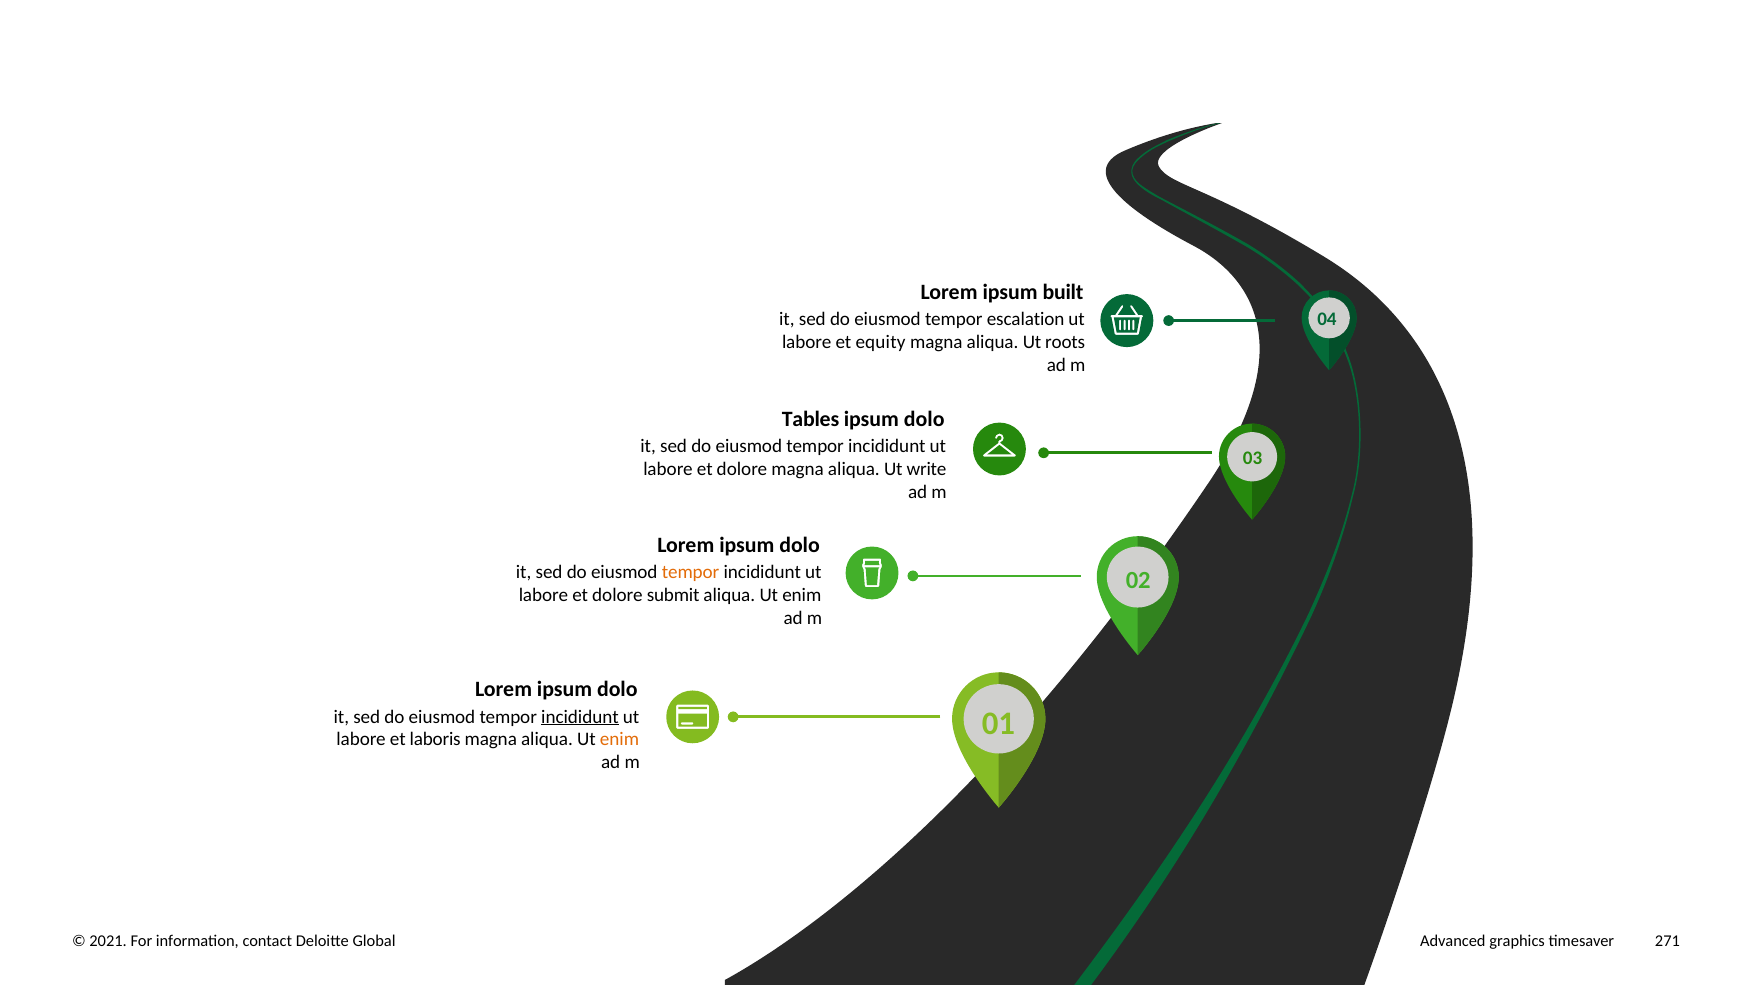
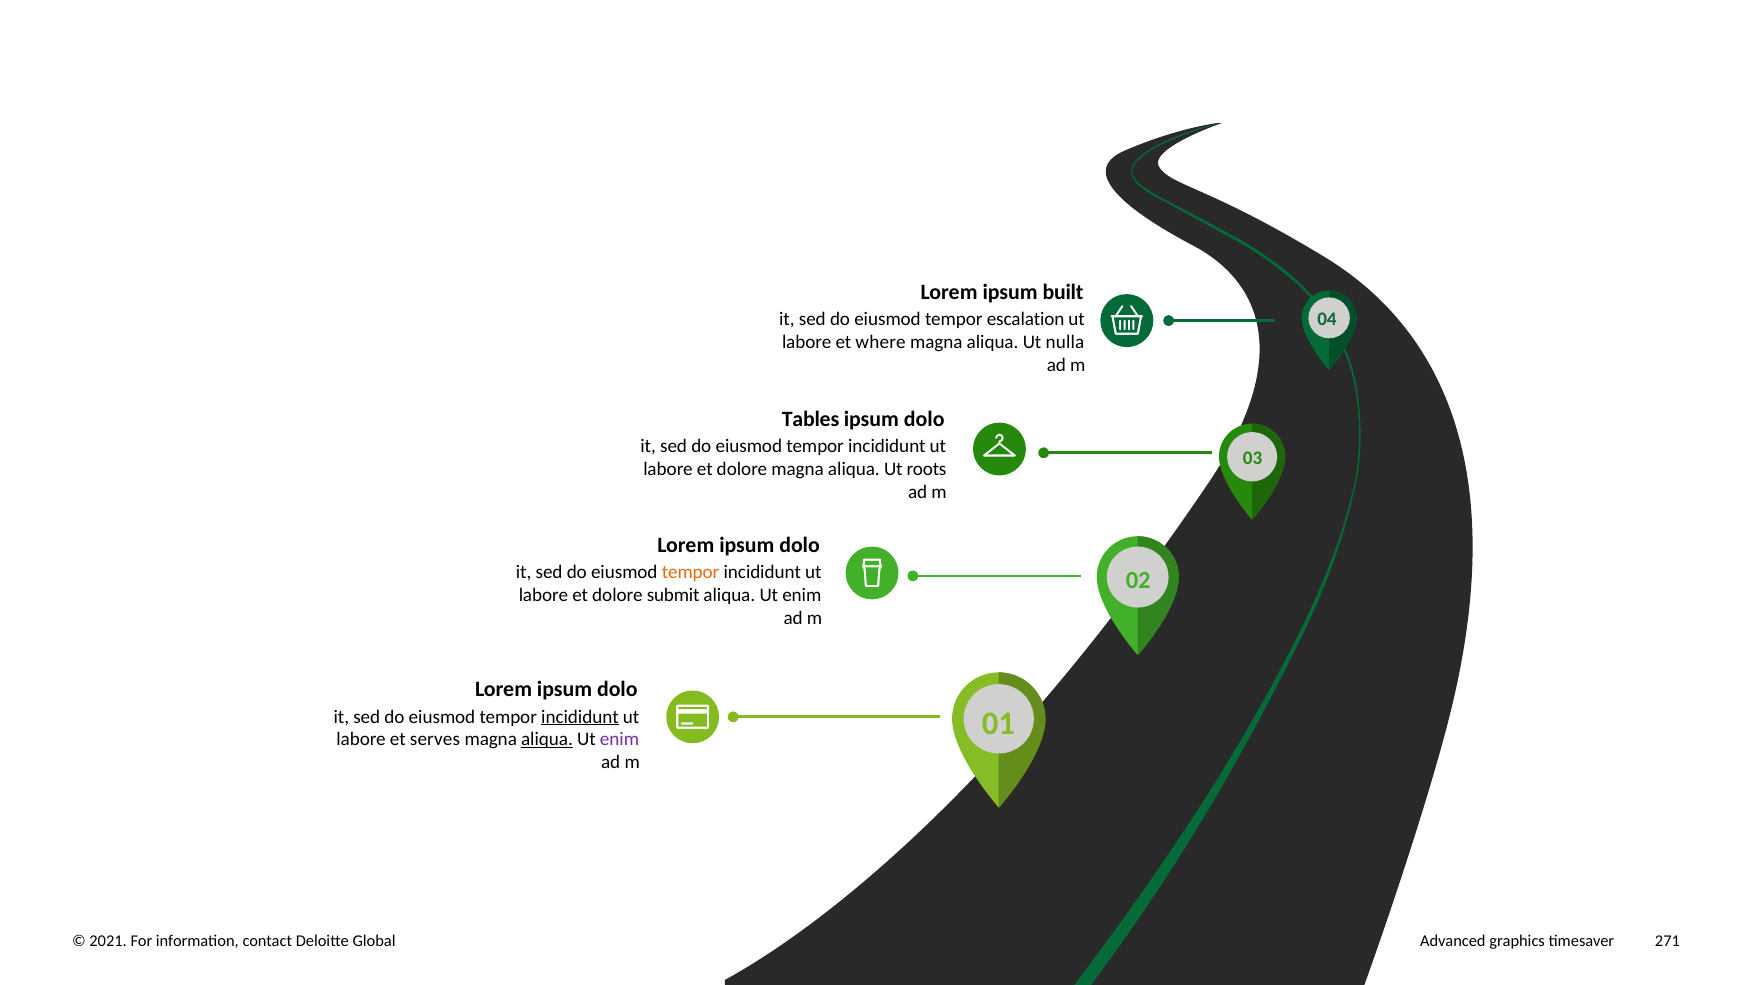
equity: equity -> where
roots: roots -> nulla
write: write -> roots
laboris: laboris -> serves
aliqua at (547, 740) underline: none -> present
enim at (620, 740) colour: orange -> purple
